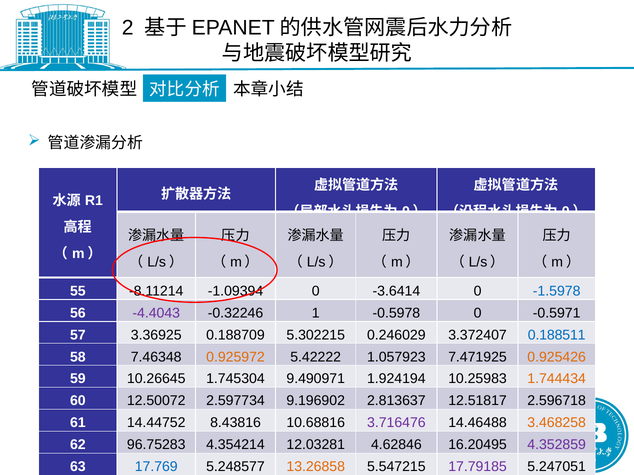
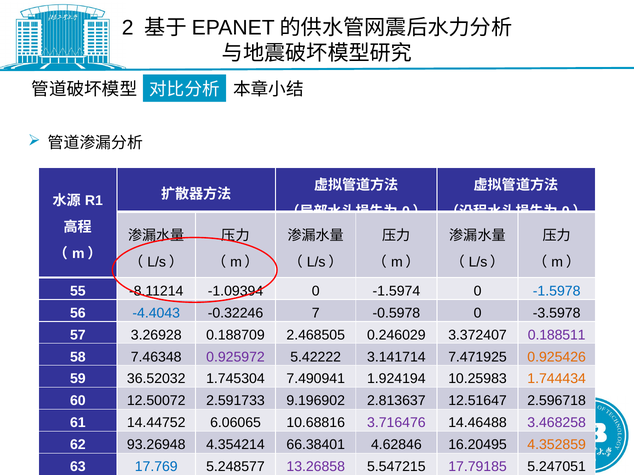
-3.6414: -3.6414 -> -1.5974
-4.4043 colour: purple -> blue
1: 1 -> 7
-0.5971: -0.5971 -> -3.5978
3.36925: 3.36925 -> 3.26928
5.302215: 5.302215 -> 2.468505
0.188511 colour: blue -> purple
0.925972 colour: orange -> purple
1.057923: 1.057923 -> 3.141714
10.26645: 10.26645 -> 36.52032
9.490971: 9.490971 -> 7.490941
2.597734: 2.597734 -> 2.591733
12.51817: 12.51817 -> 12.51647
8.43816: 8.43816 -> 6.06065
3.468258 colour: orange -> purple
96.75283: 96.75283 -> 93.26948
12.03281: 12.03281 -> 66.38401
4.352859 colour: purple -> orange
13.26858 colour: orange -> purple
